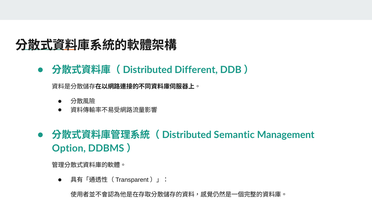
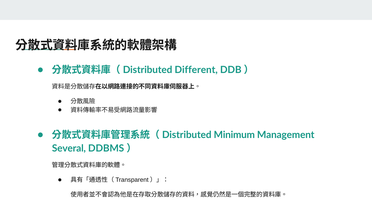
Semantic: Semantic -> Minimum
Option: Option -> Several
